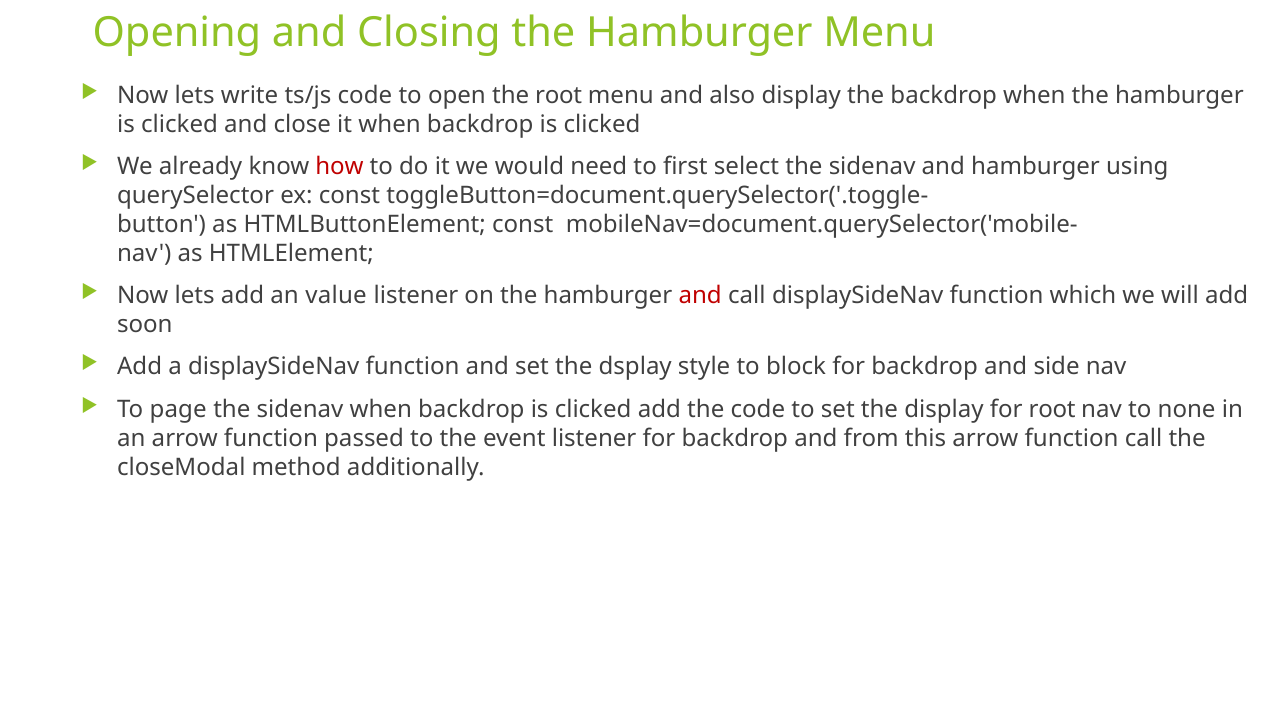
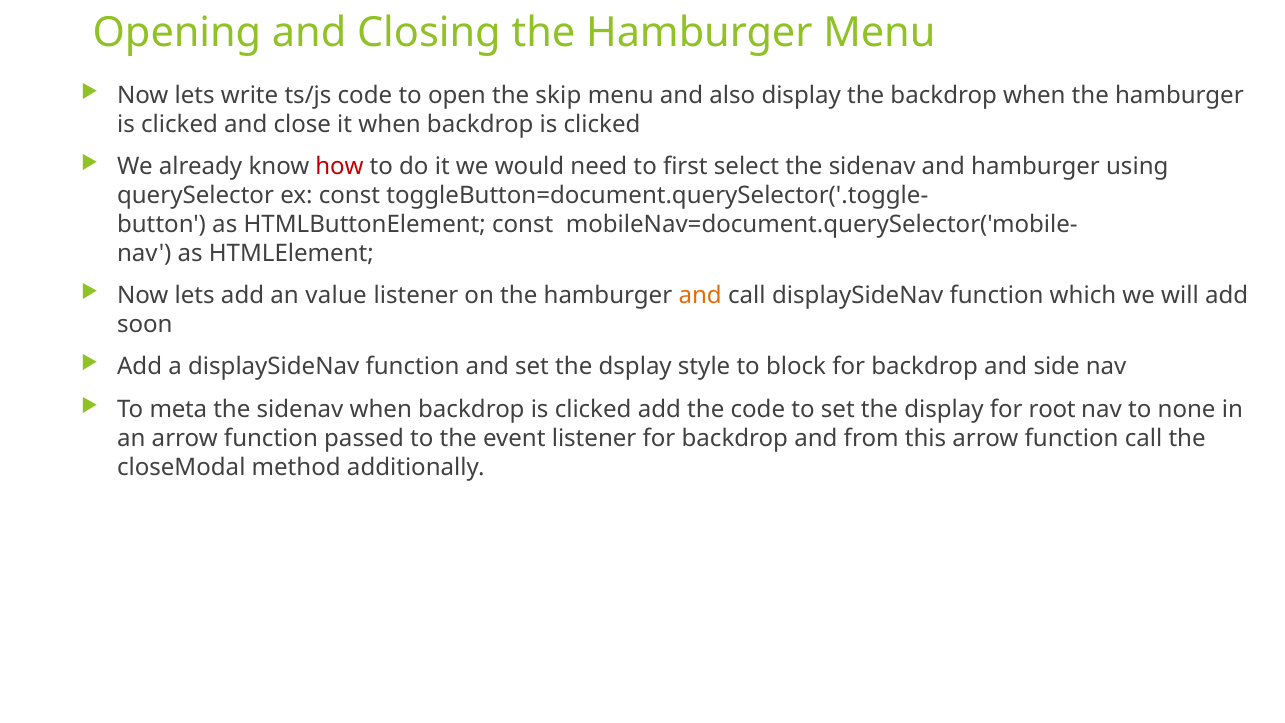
the root: root -> skip
and at (700, 296) colour: red -> orange
page: page -> meta
